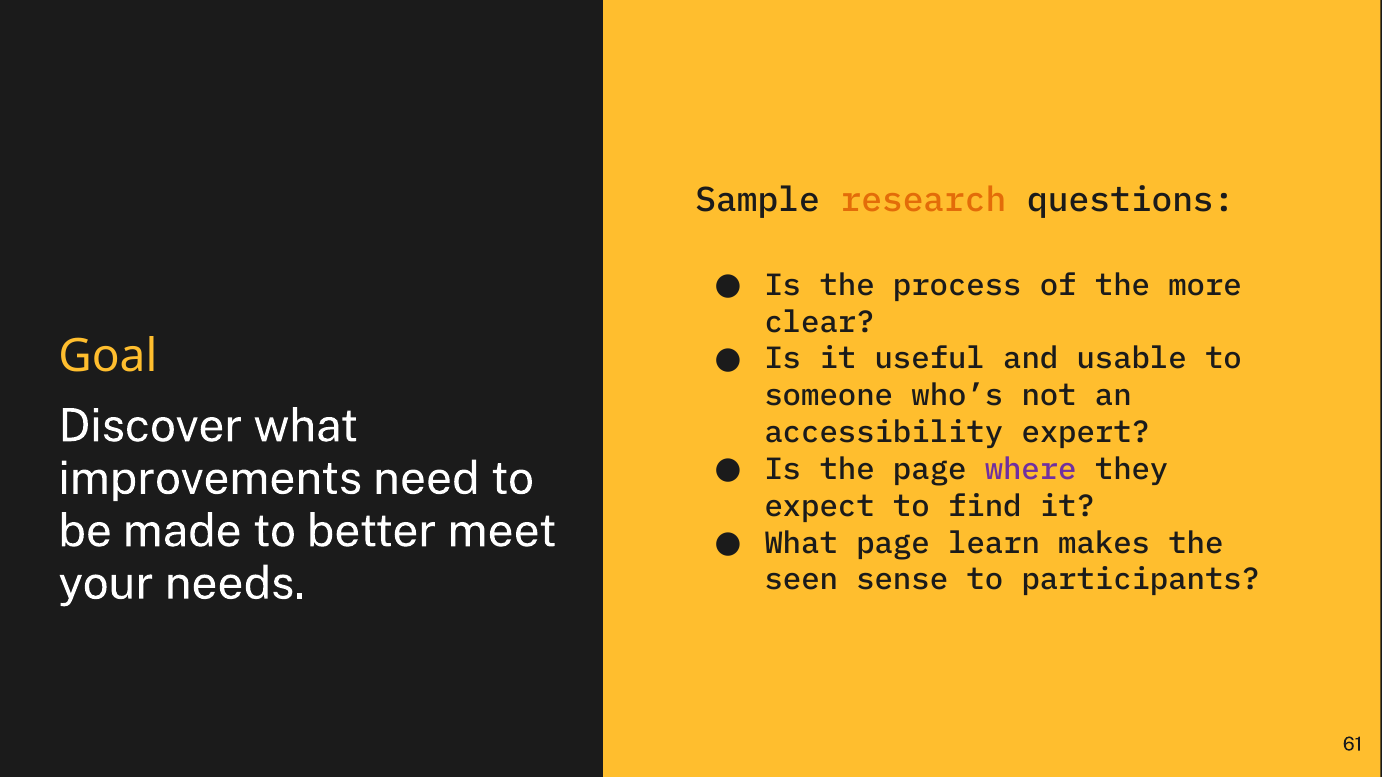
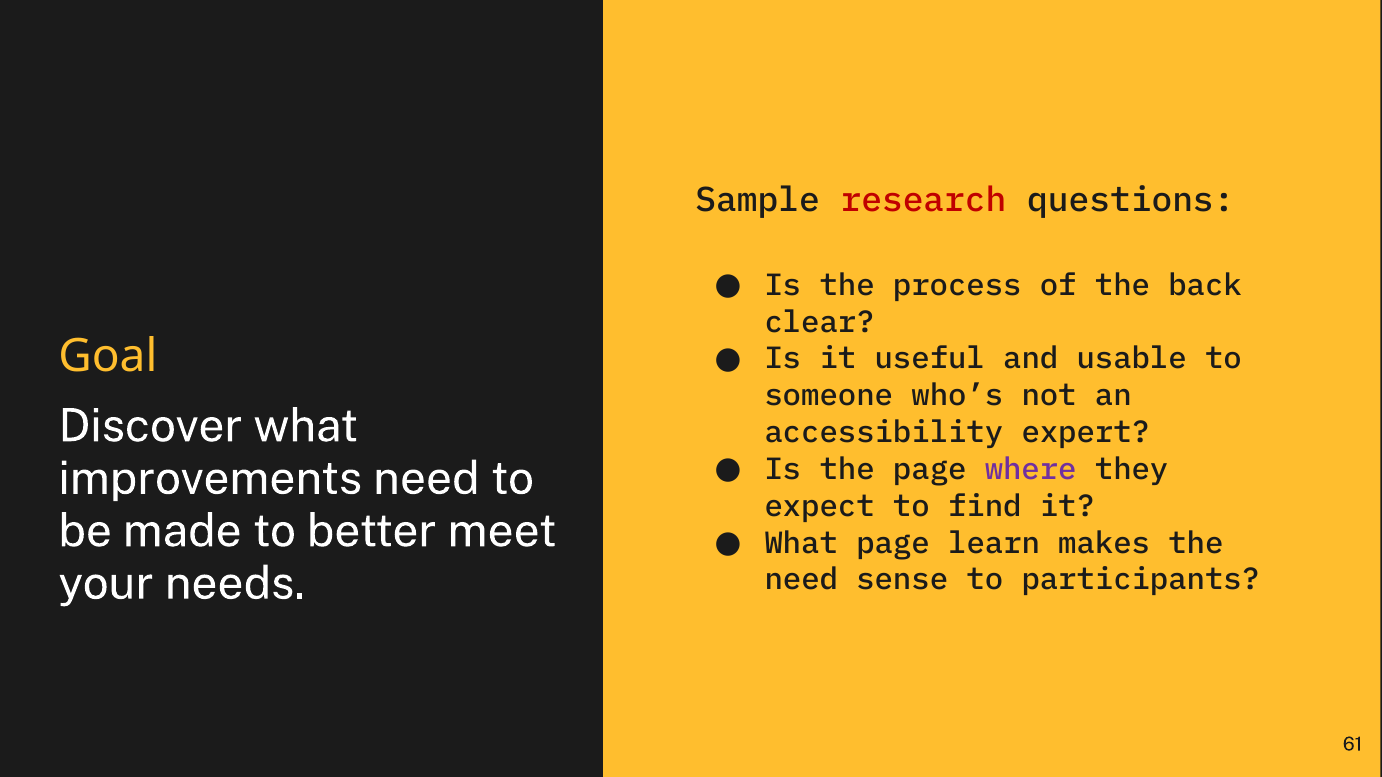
research colour: orange -> red
more: more -> back
seen at (801, 580): seen -> need
